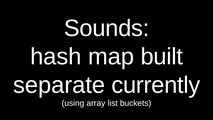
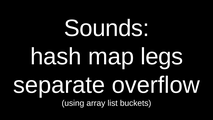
built: built -> legs
currently: currently -> overflow
